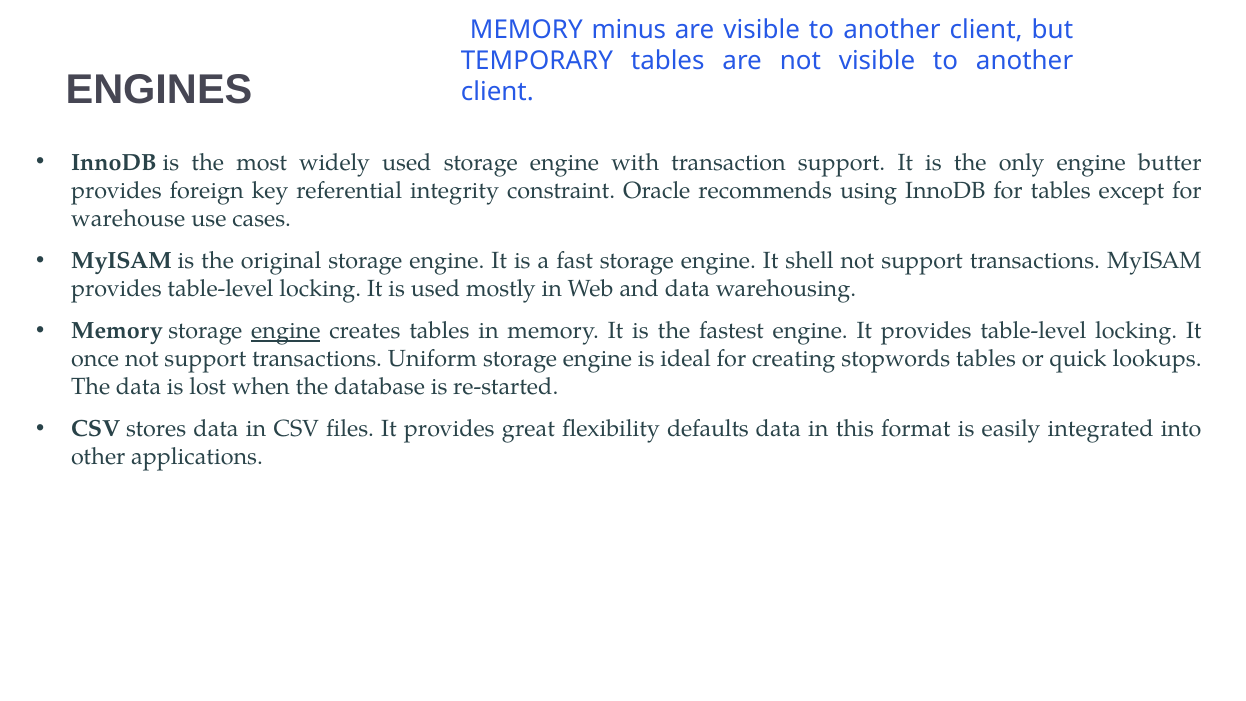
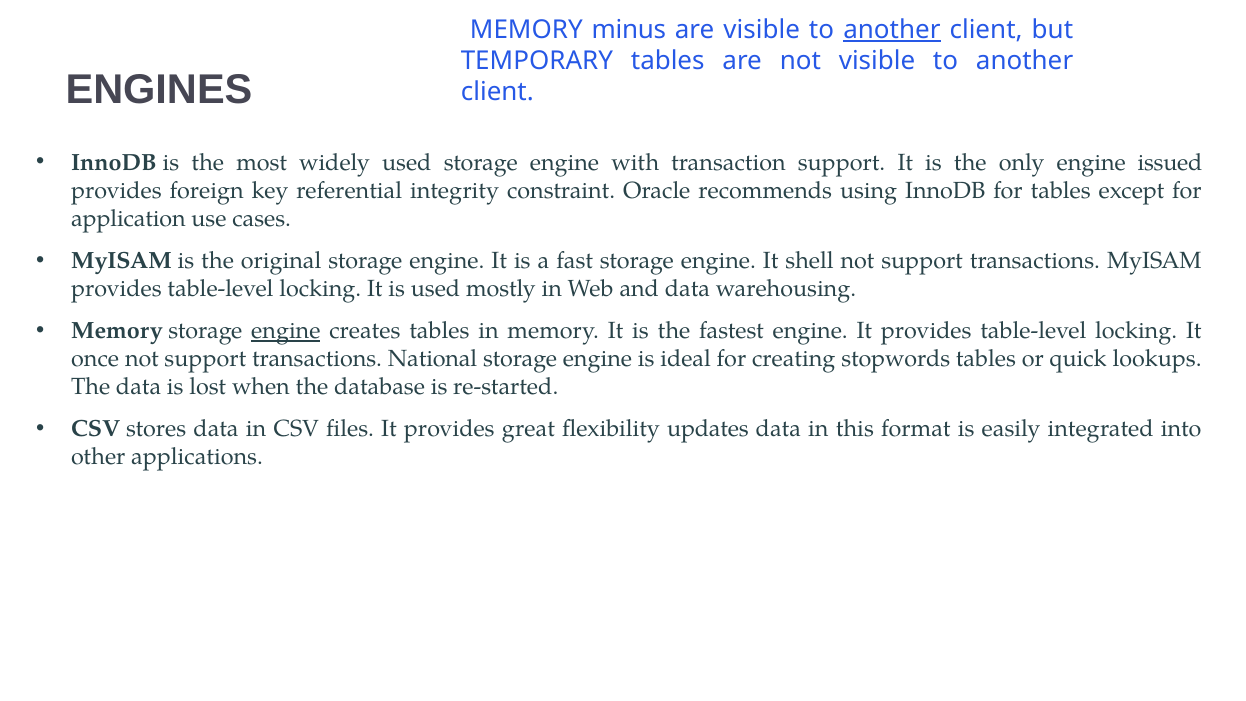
another at (892, 30) underline: none -> present
butter: butter -> issued
warehouse: warehouse -> application
Uniform: Uniform -> National
defaults: defaults -> updates
